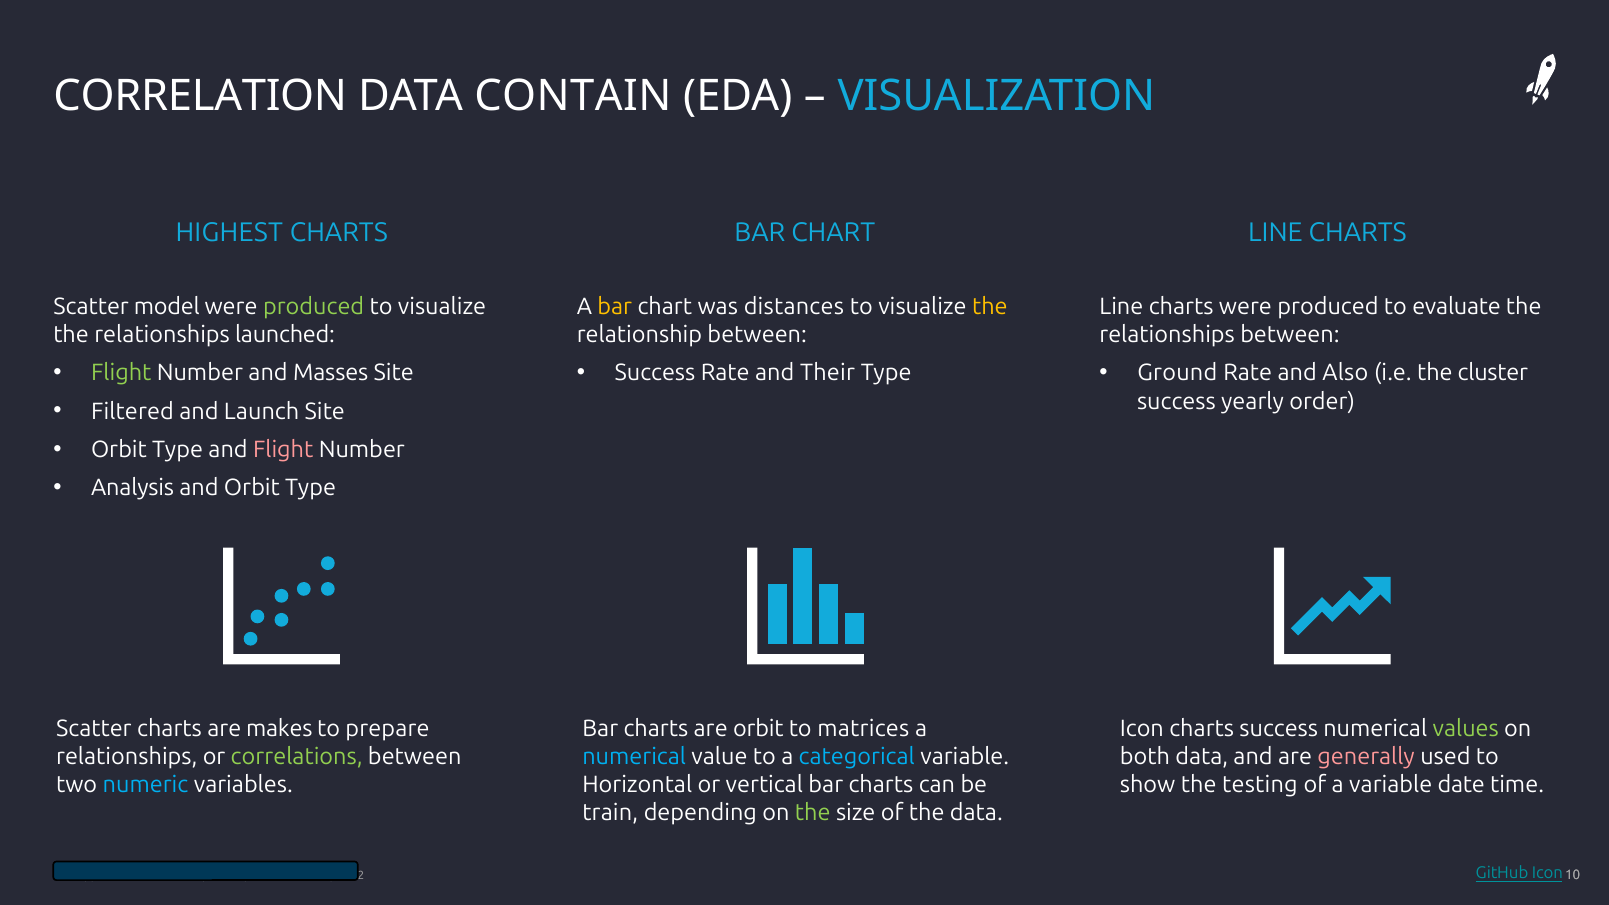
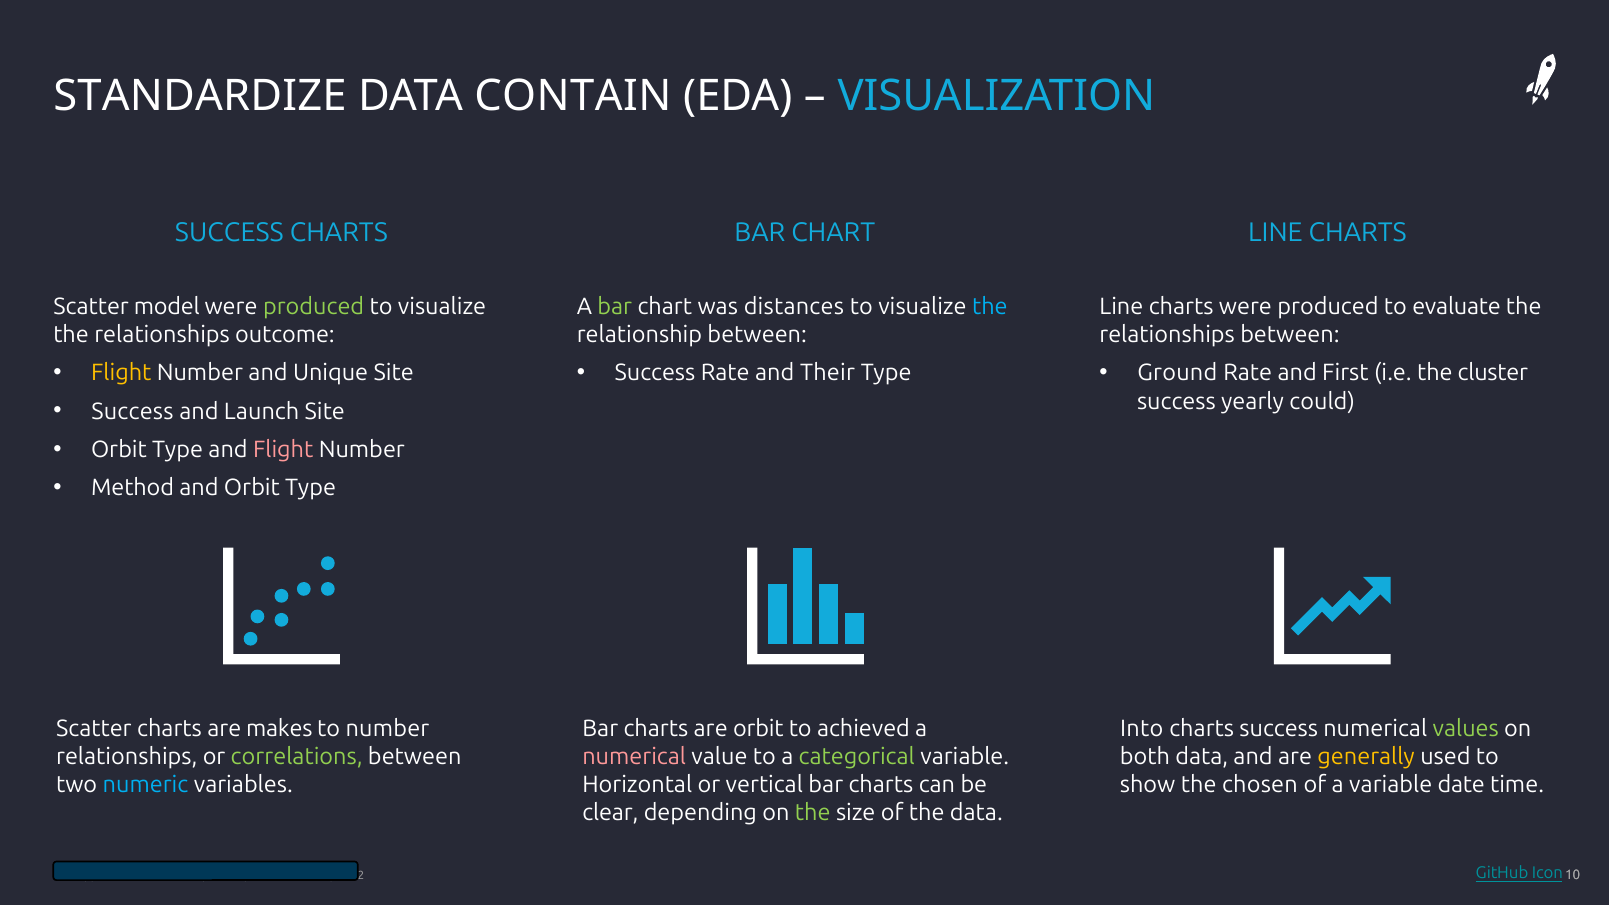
CORRELATION: CORRELATION -> STANDARDIZE
HIGHEST at (229, 232): HIGHEST -> SUCCESS
bar at (615, 307) colour: yellow -> light green
the at (990, 307) colour: yellow -> light blue
launched: launched -> outcome
Flight at (121, 373) colour: light green -> yellow
Masses: Masses -> Unique
Also: Also -> First
order: order -> could
Filtered at (132, 411): Filtered -> Success
Analysis: Analysis -> Method
to prepare: prepare -> number
matrices: matrices -> achieved
Icon at (1142, 728): Icon -> Into
numerical at (634, 757) colour: light blue -> pink
categorical colour: light blue -> light green
generally colour: pink -> yellow
testing: testing -> chosen
train: train -> clear
